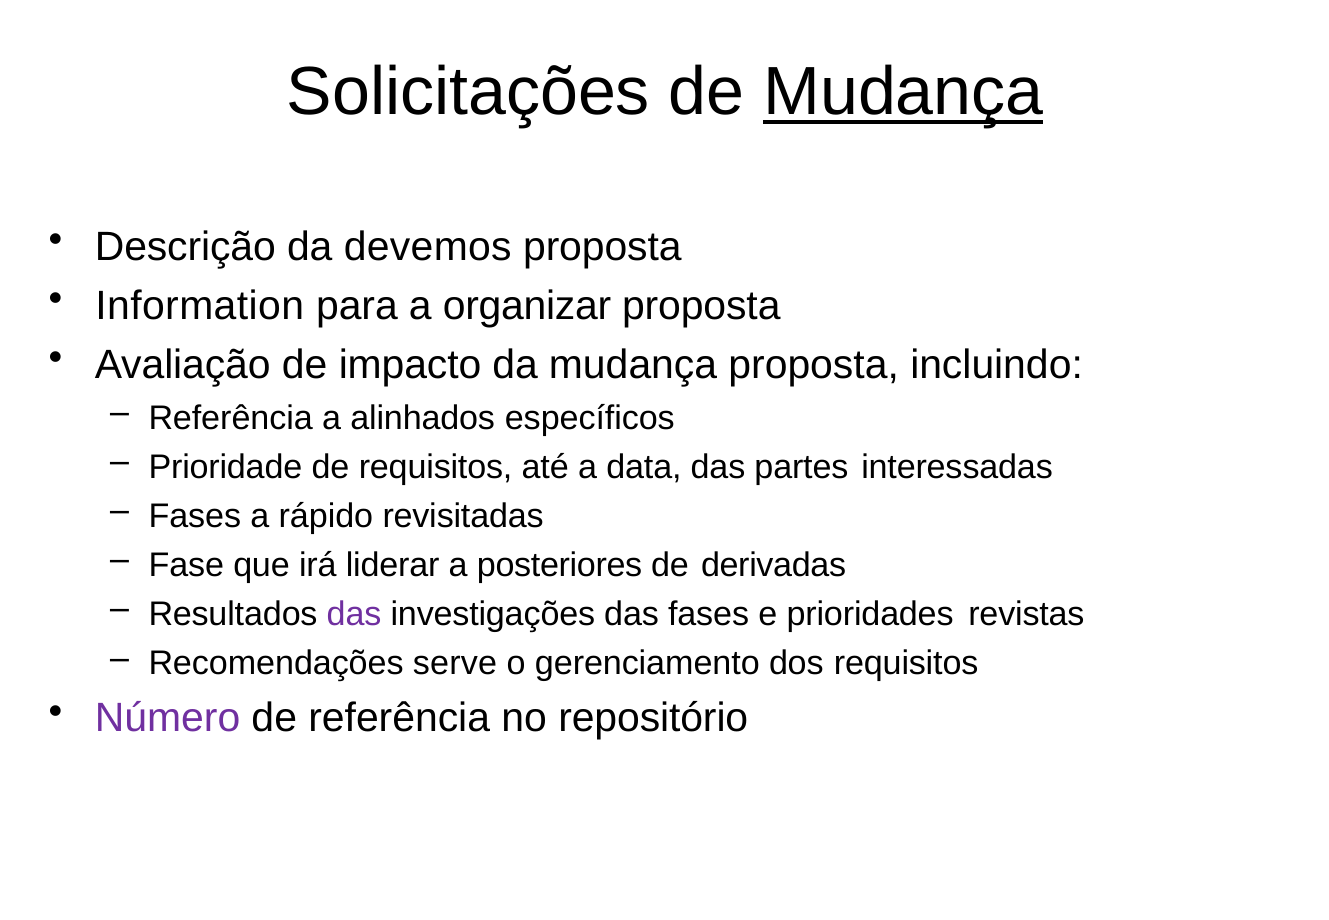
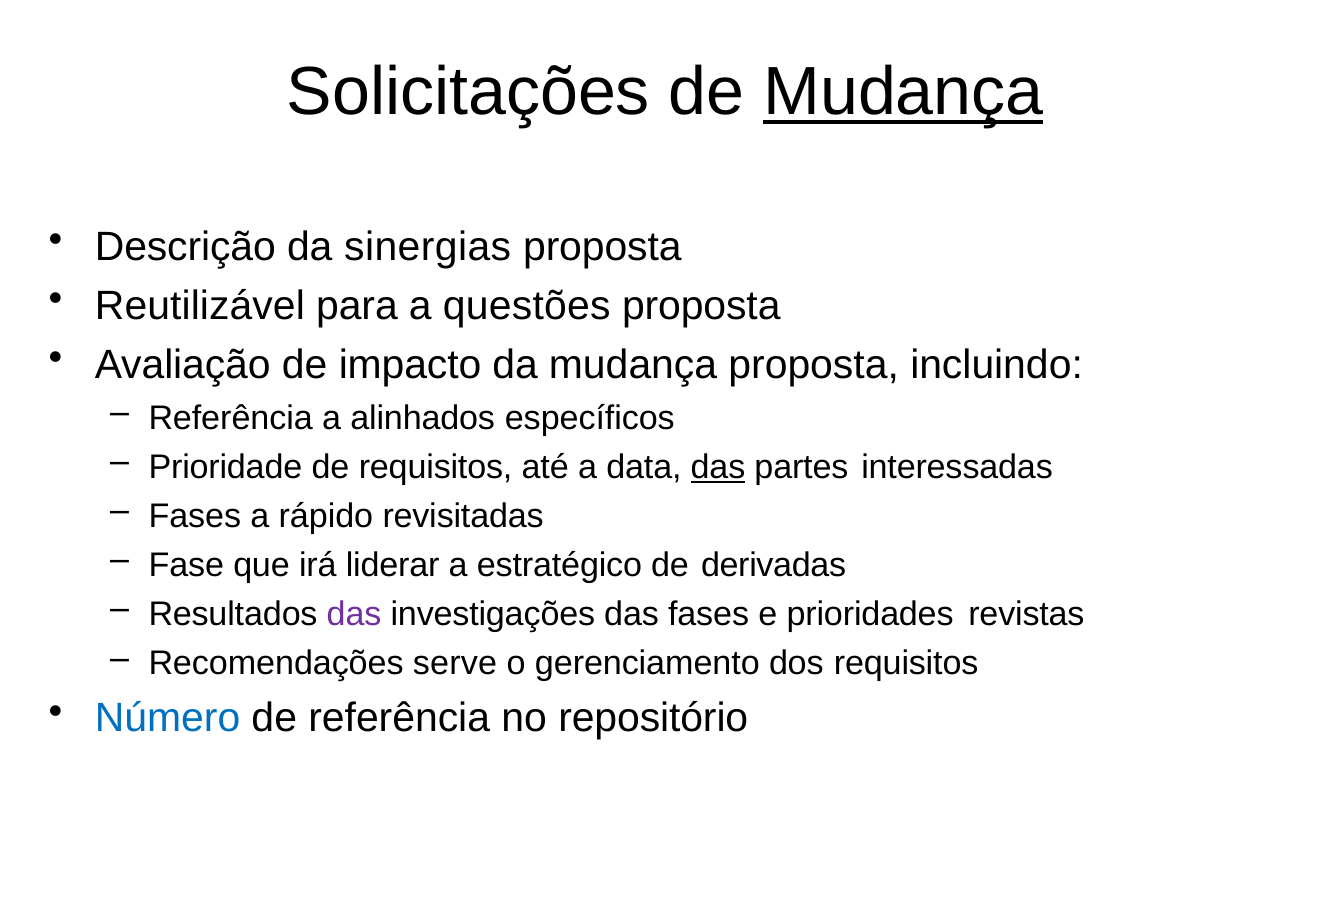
devemos: devemos -> sinergias
Information: Information -> Reutilizável
organizar: organizar -> questões
das at (718, 467) underline: none -> present
posteriores: posteriores -> estratégico
Número colour: purple -> blue
